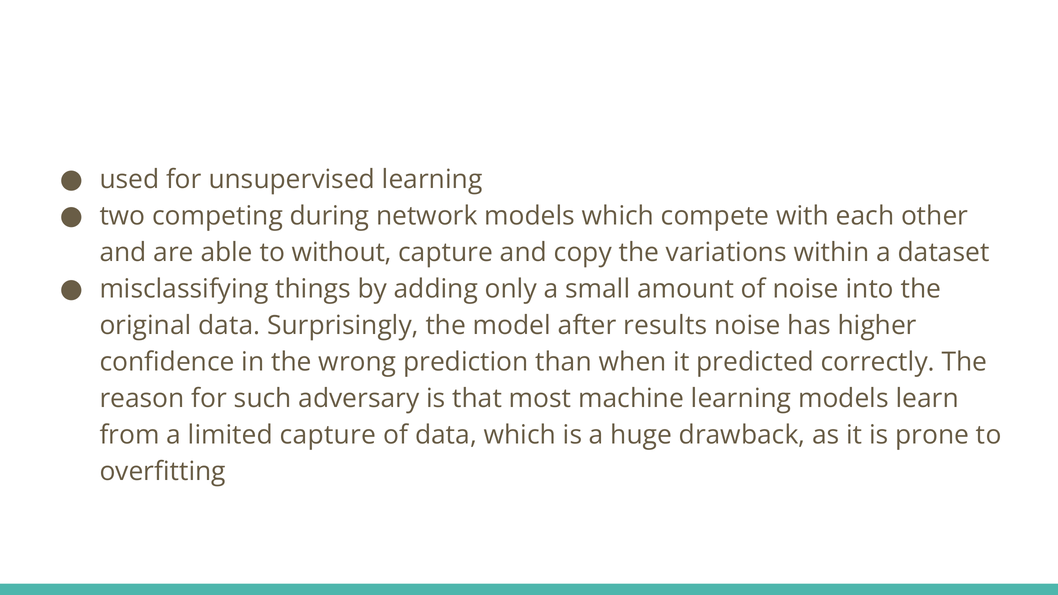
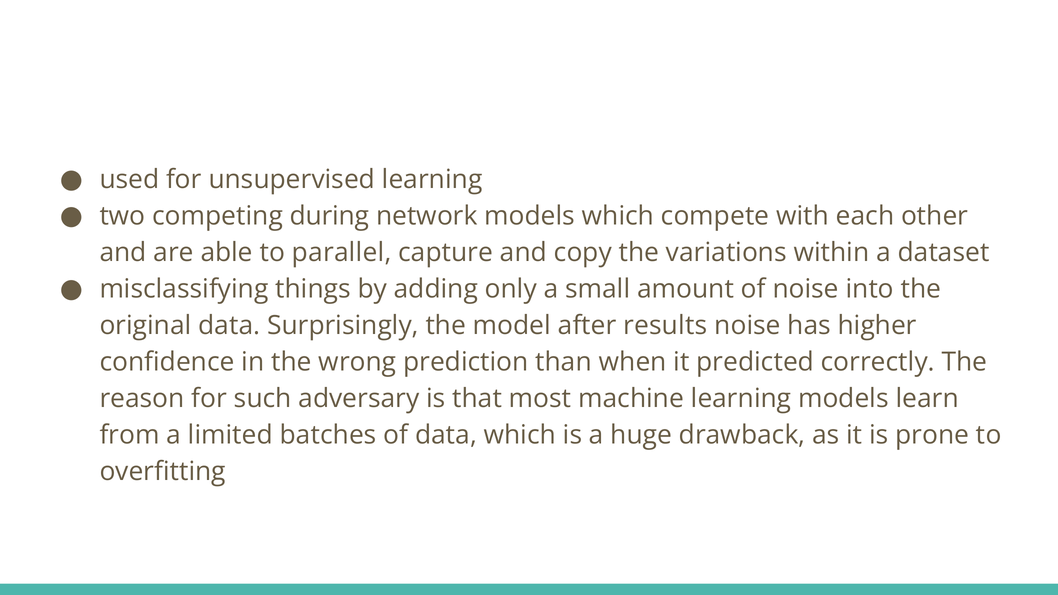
without: without -> parallel
limited capture: capture -> batches
